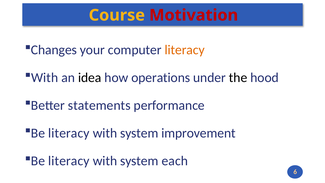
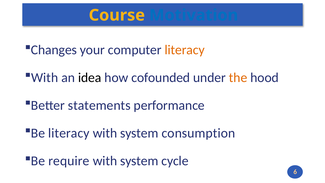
Motivation colour: red -> blue
operations: operations -> cofounded
the colour: black -> orange
improvement: improvement -> consumption
literacy at (69, 161): literacy -> require
each: each -> cycle
